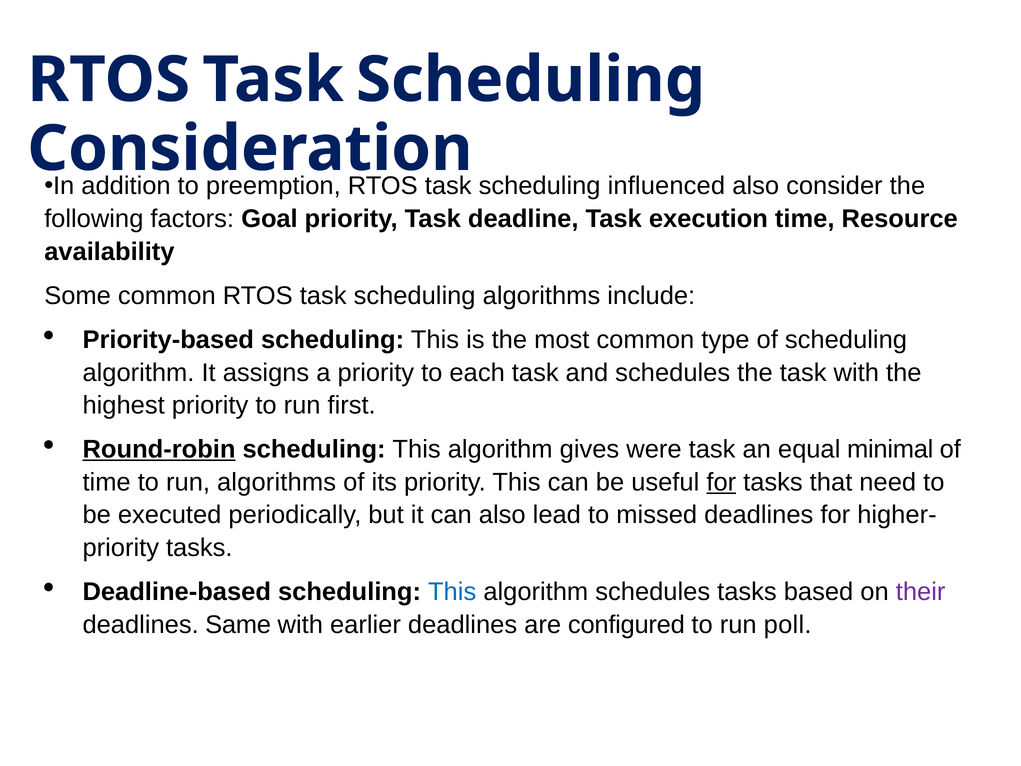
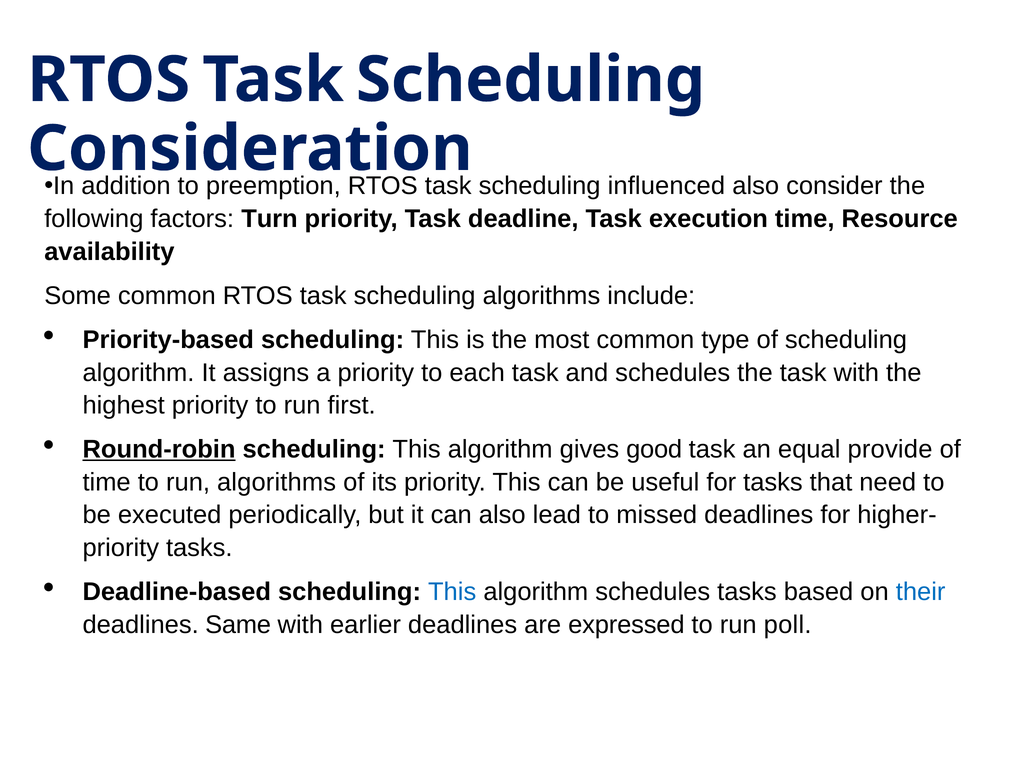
Goal: Goal -> Turn
were: were -> good
minimal: minimal -> provide
for at (721, 482) underline: present -> none
their colour: purple -> blue
configured: configured -> expressed
